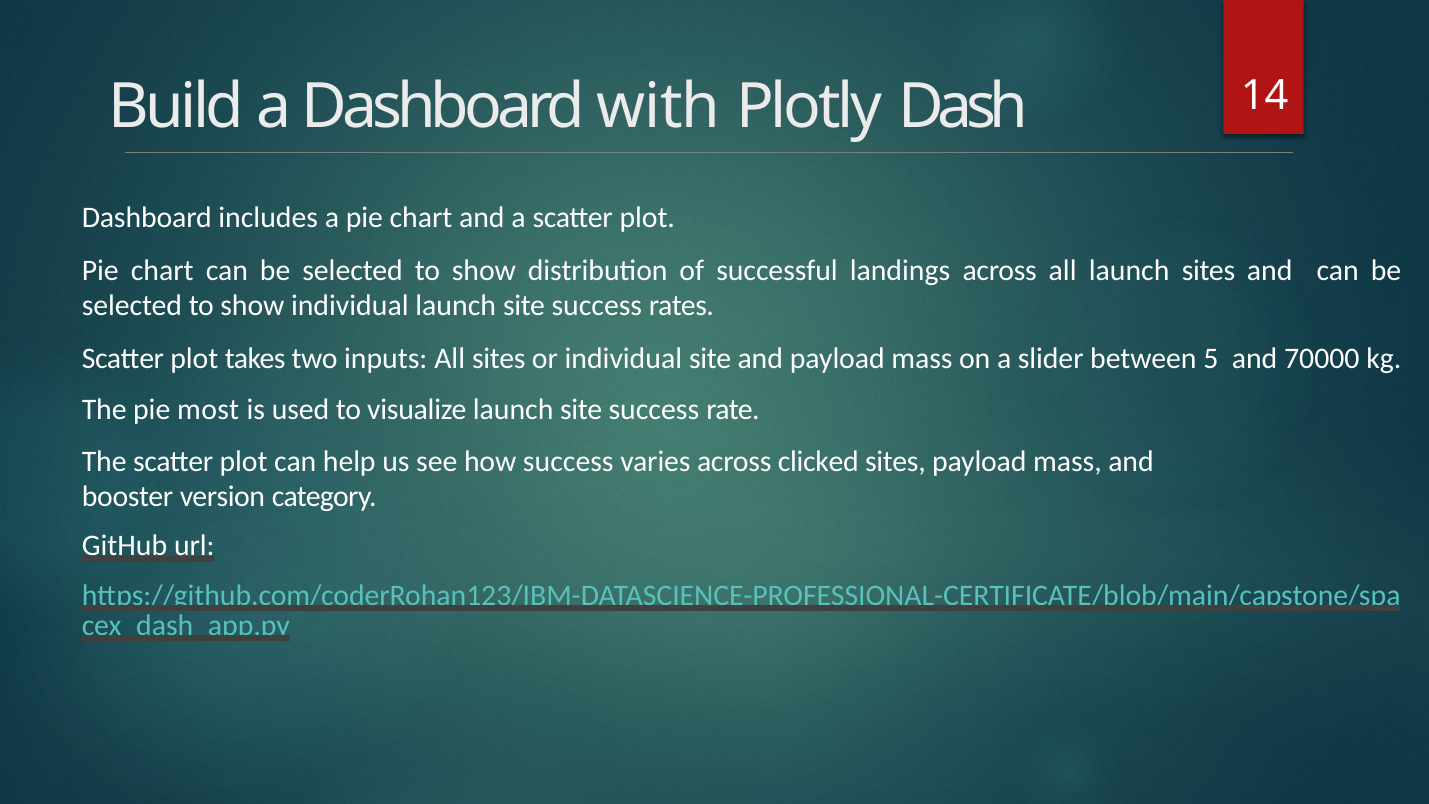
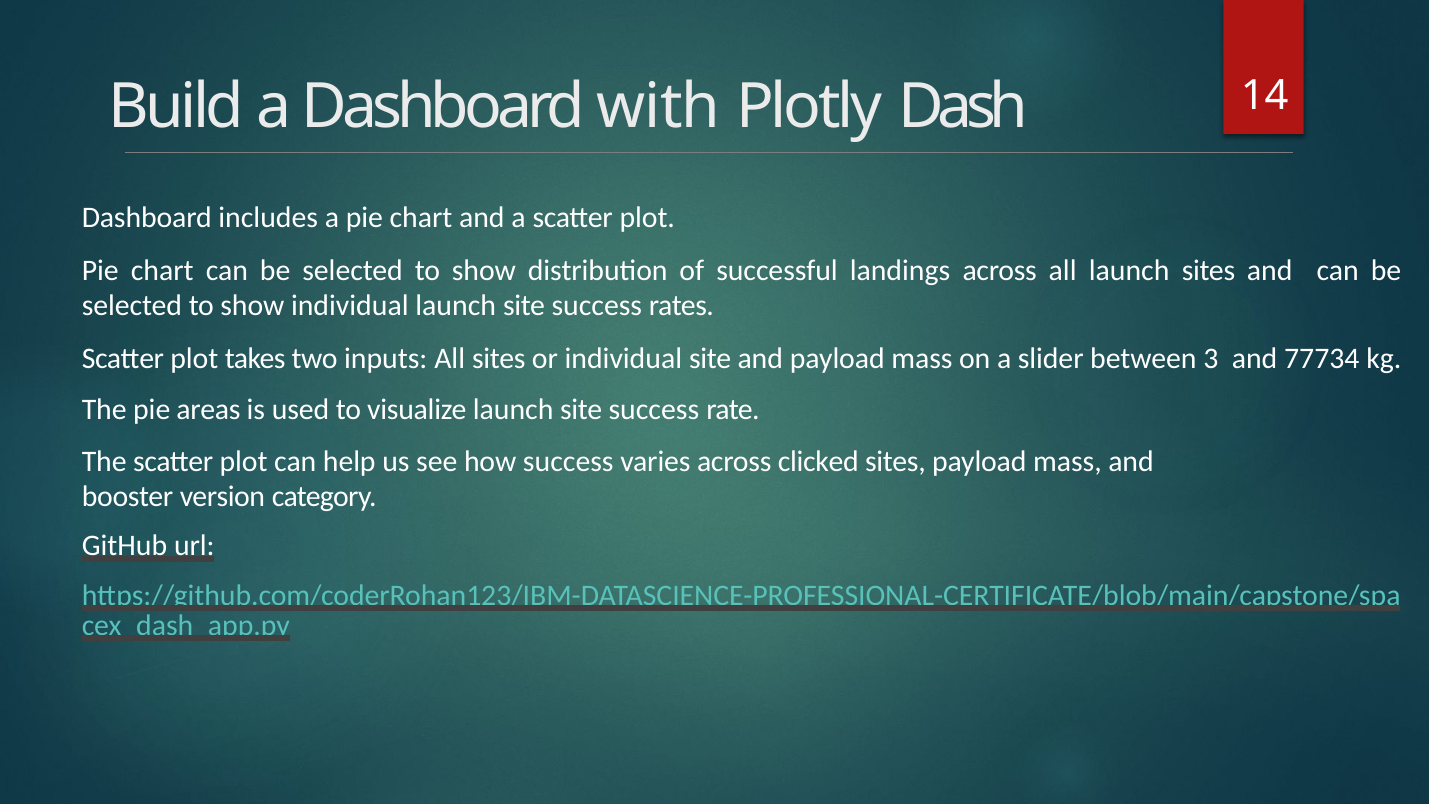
5: 5 -> 3
70000: 70000 -> 77734
most: most -> areas
